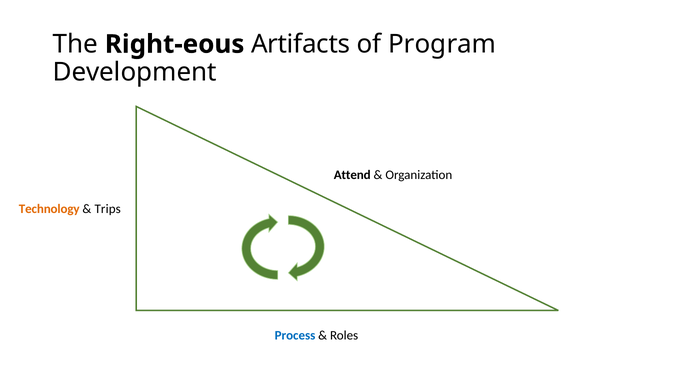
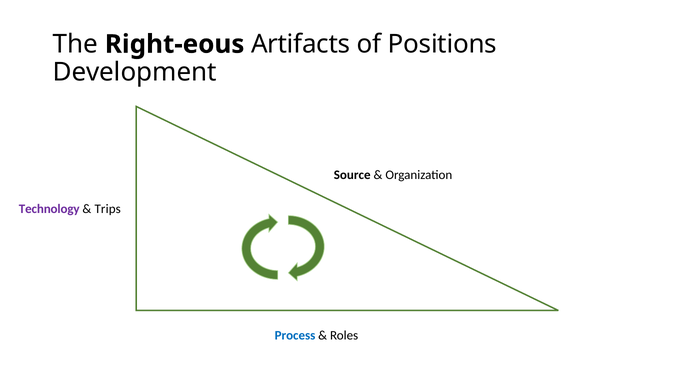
Program: Program -> Positions
Attend: Attend -> Source
Technology colour: orange -> purple
